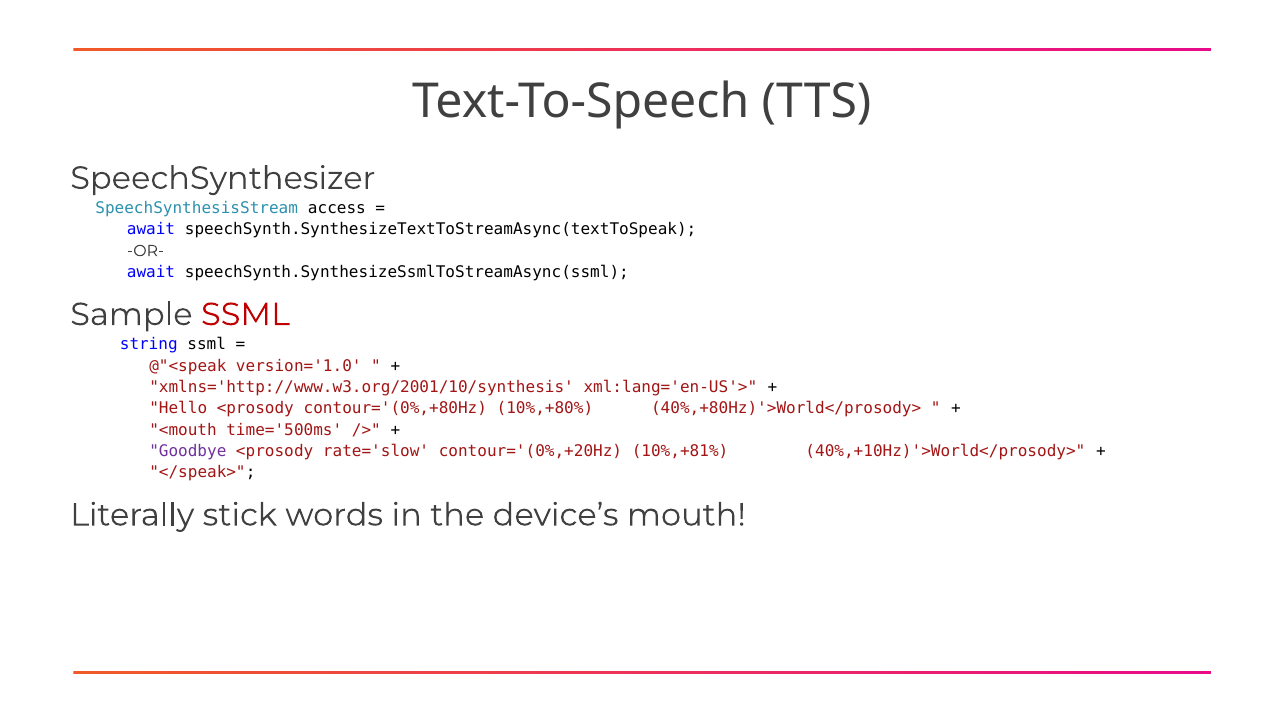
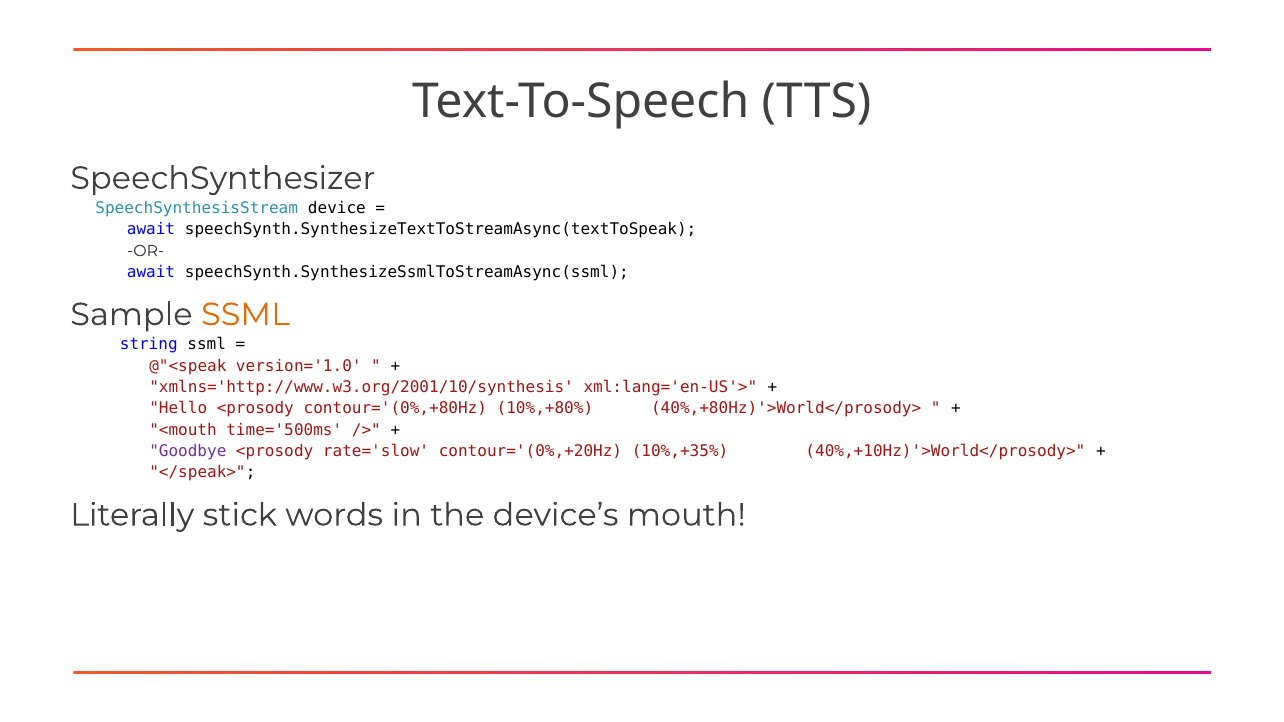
access: access -> device
SSML at (246, 315) colour: red -> orange
10%,+81%: 10%,+81% -> 10%,+35%
